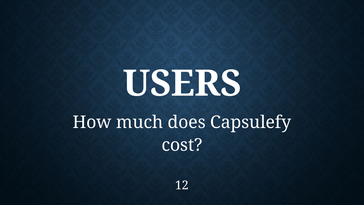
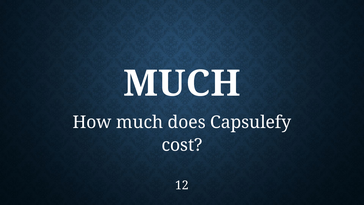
USERS at (182, 84): USERS -> MUCH
